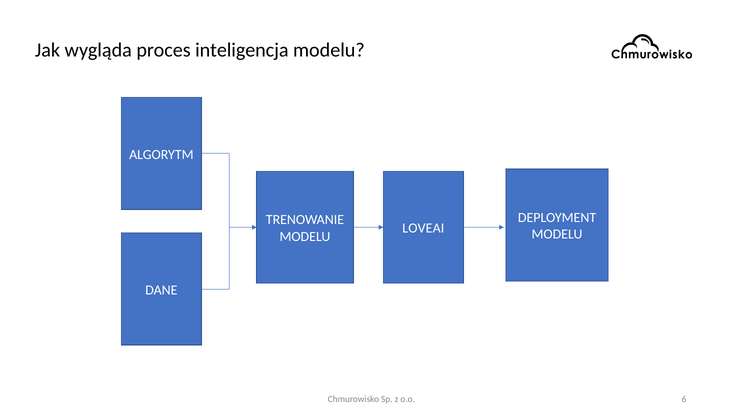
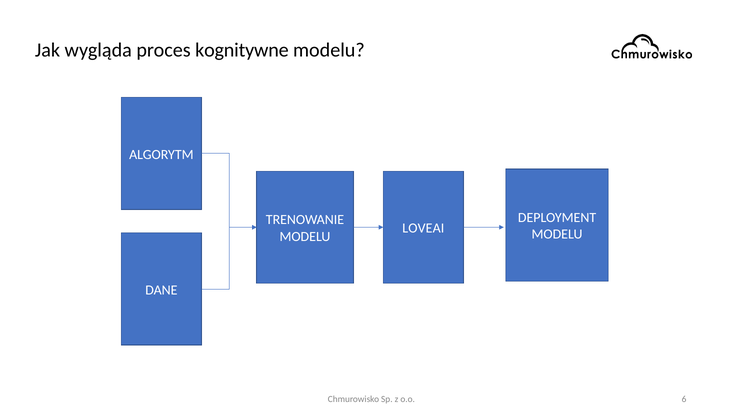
inteligencja: inteligencja -> kognitywne
